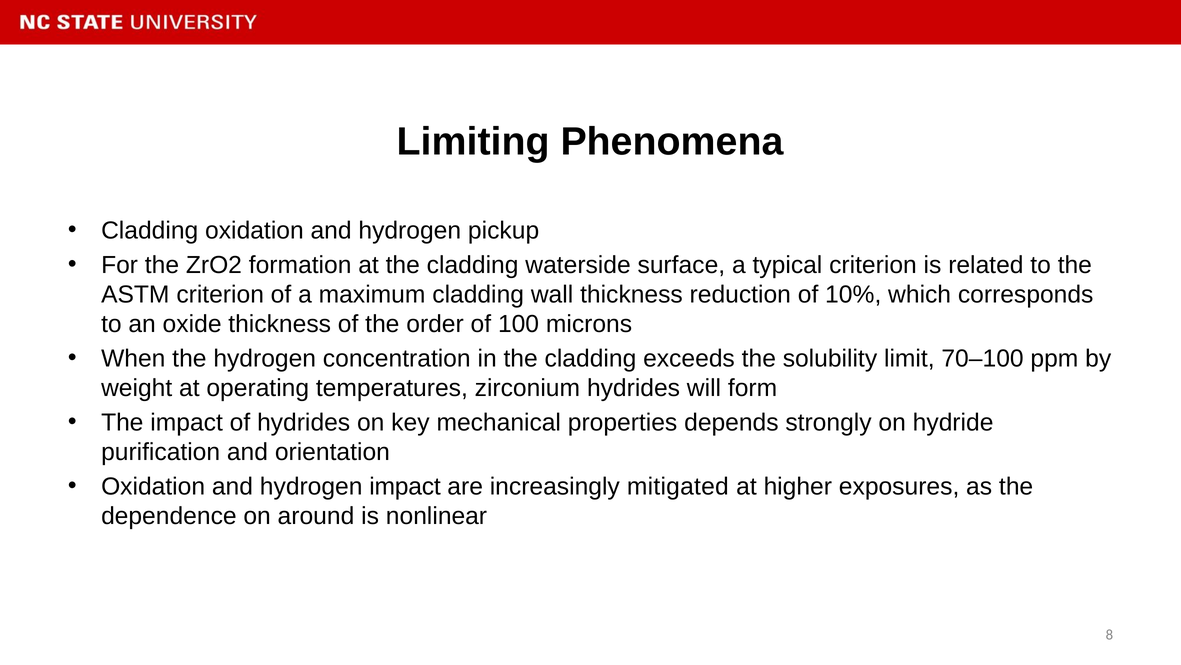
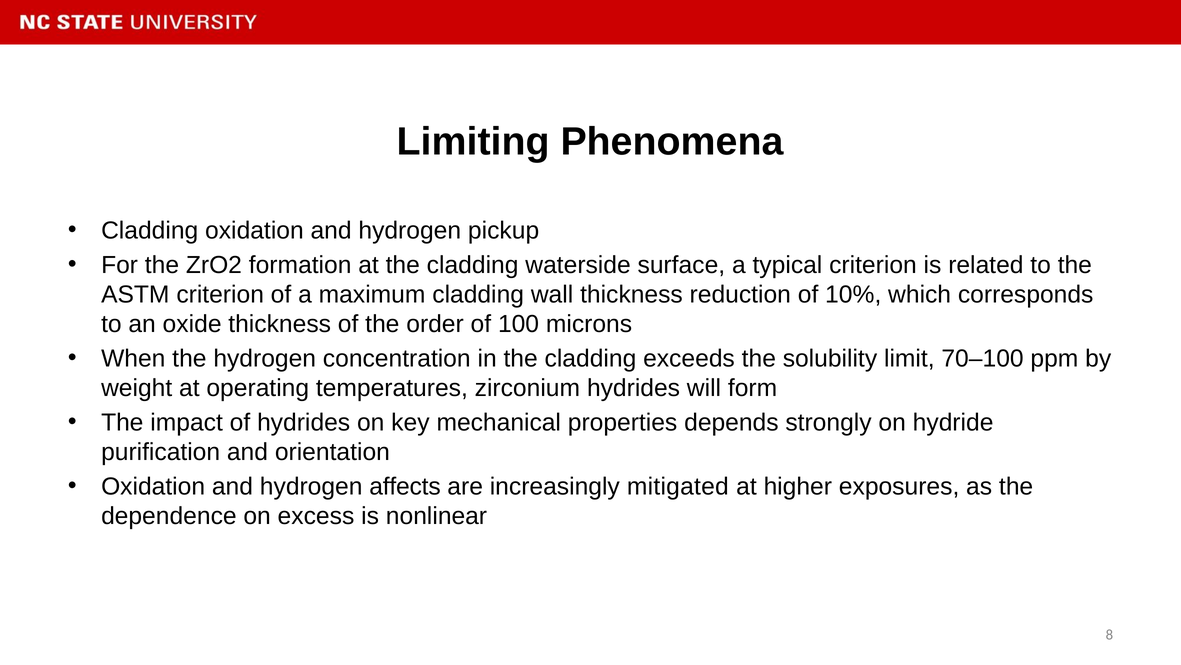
hydrogen impact: impact -> affects
around: around -> excess
